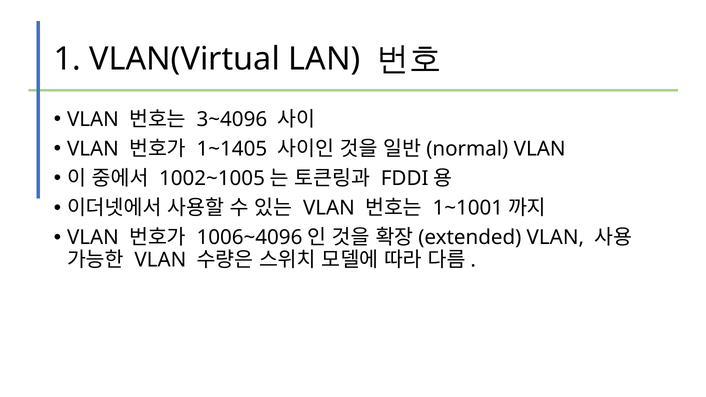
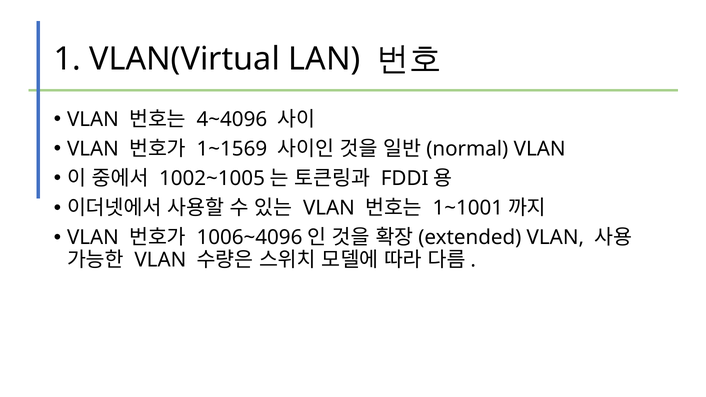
3~4096: 3~4096 -> 4~4096
1~1405: 1~1405 -> 1~1569
